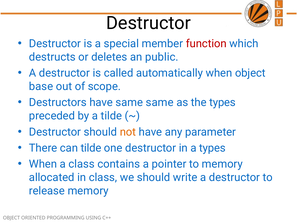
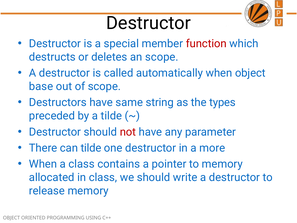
an public: public -> scope
same same: same -> string
not colour: orange -> red
a types: types -> more
